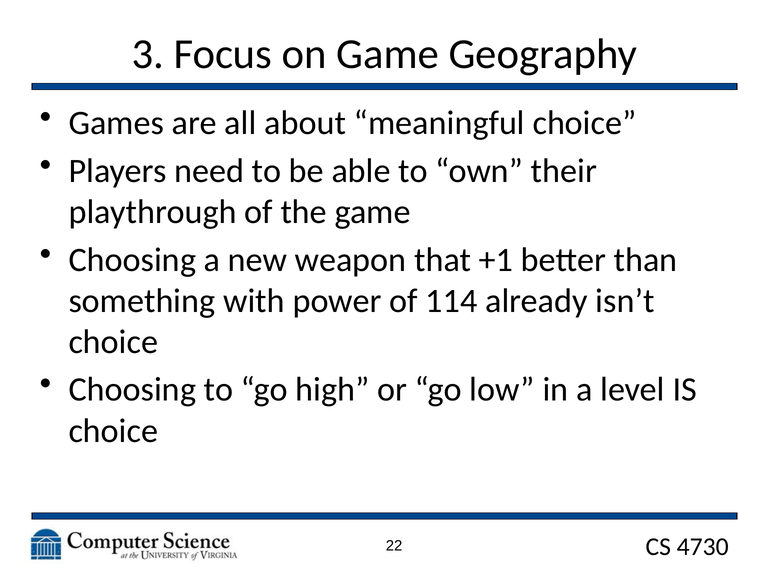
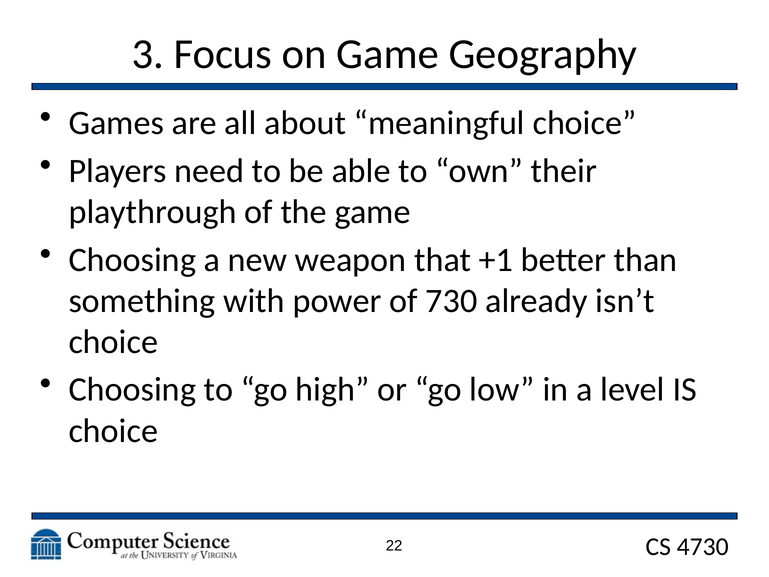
114: 114 -> 730
